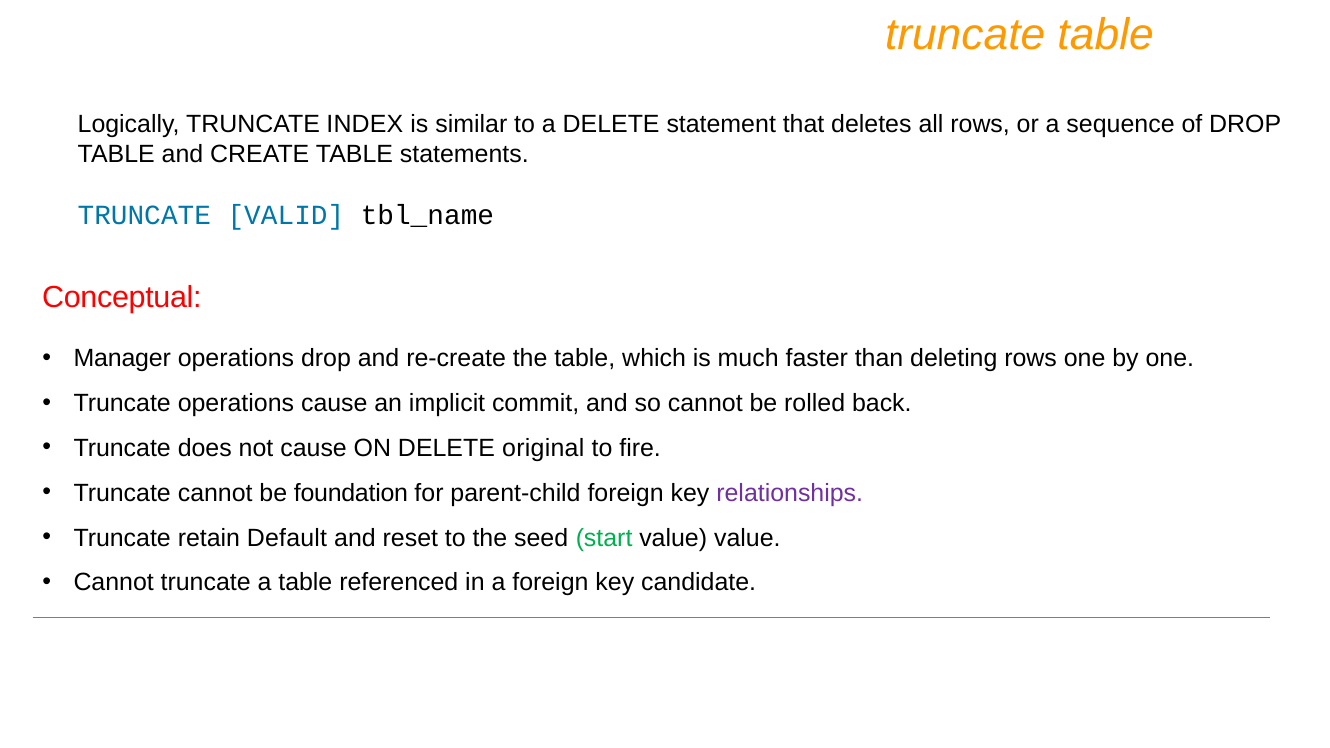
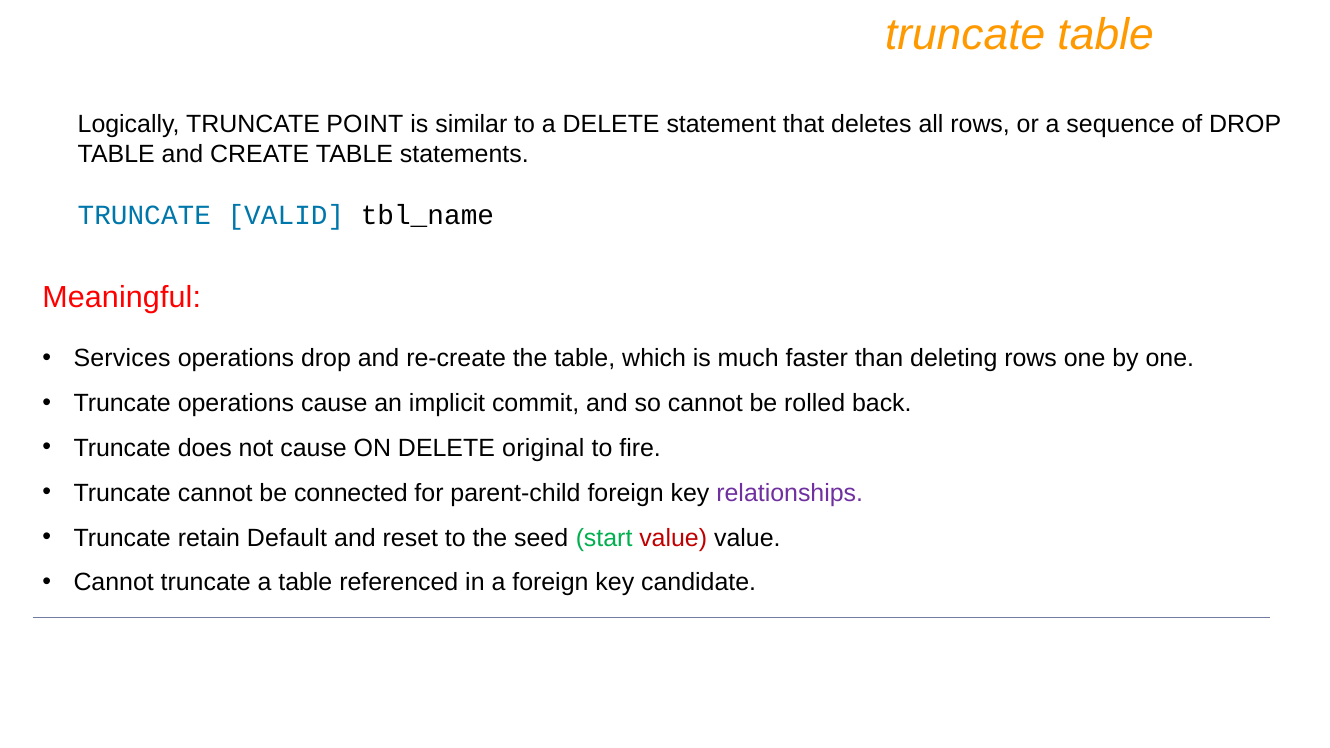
INDEX: INDEX -> POINT
Conceptual: Conceptual -> Meaningful
Manager: Manager -> Services
foundation: foundation -> connected
value at (673, 538) colour: black -> red
